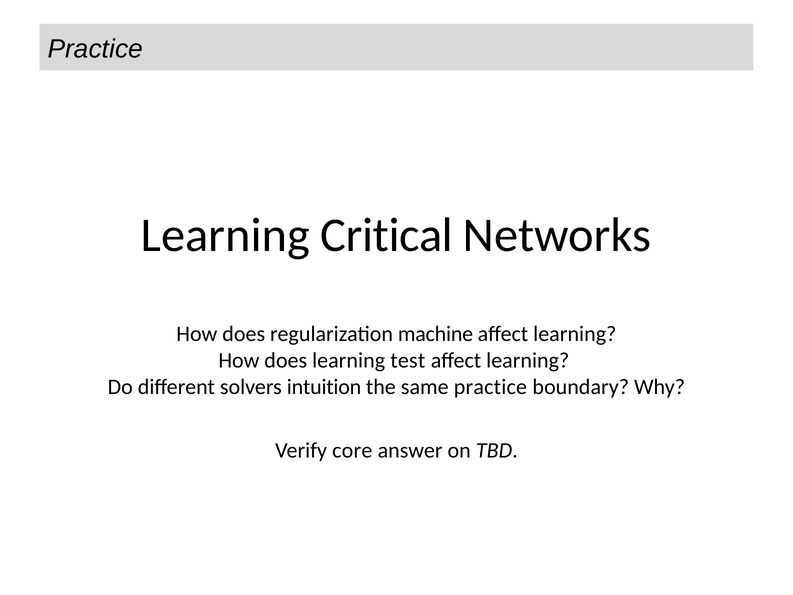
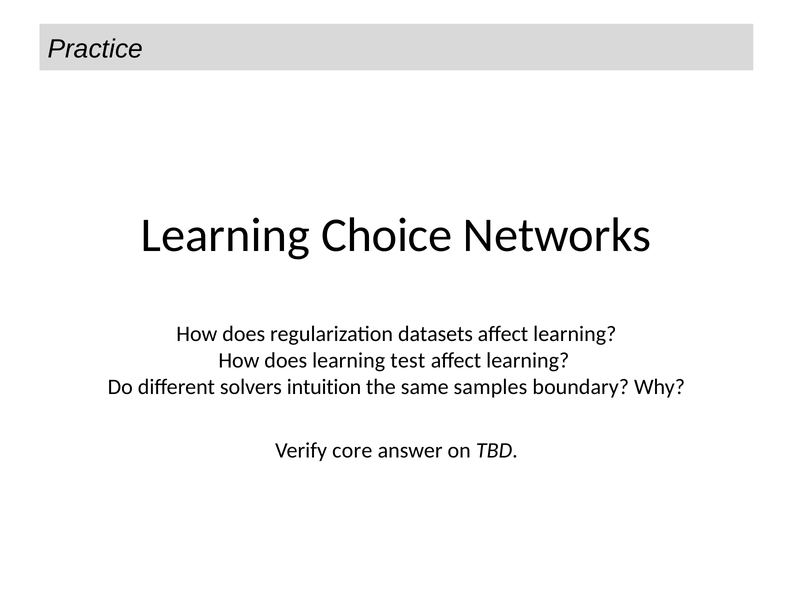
Critical: Critical -> Choice
machine: machine -> datasets
same practice: practice -> samples
